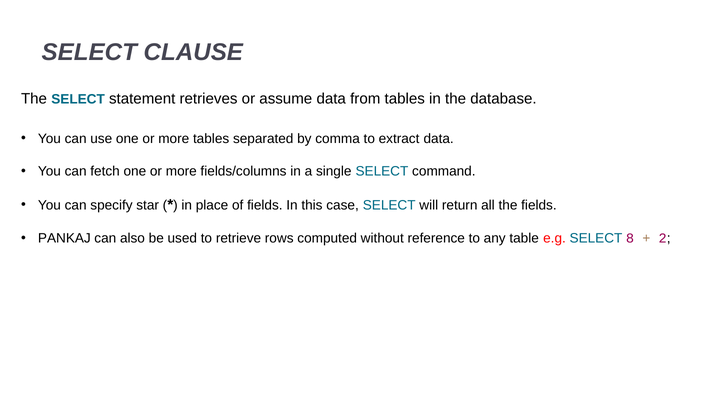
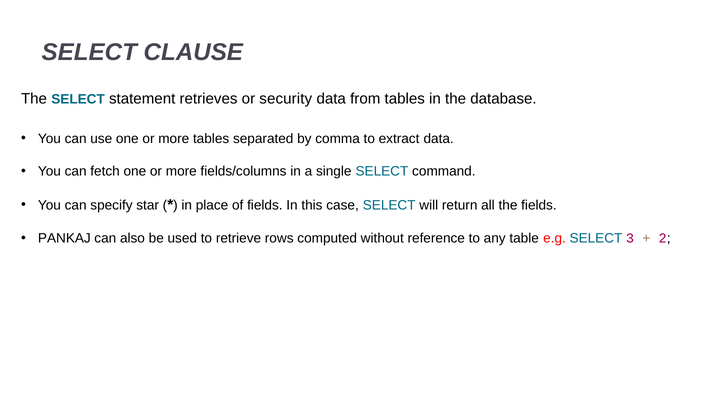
assume: assume -> security
8: 8 -> 3
